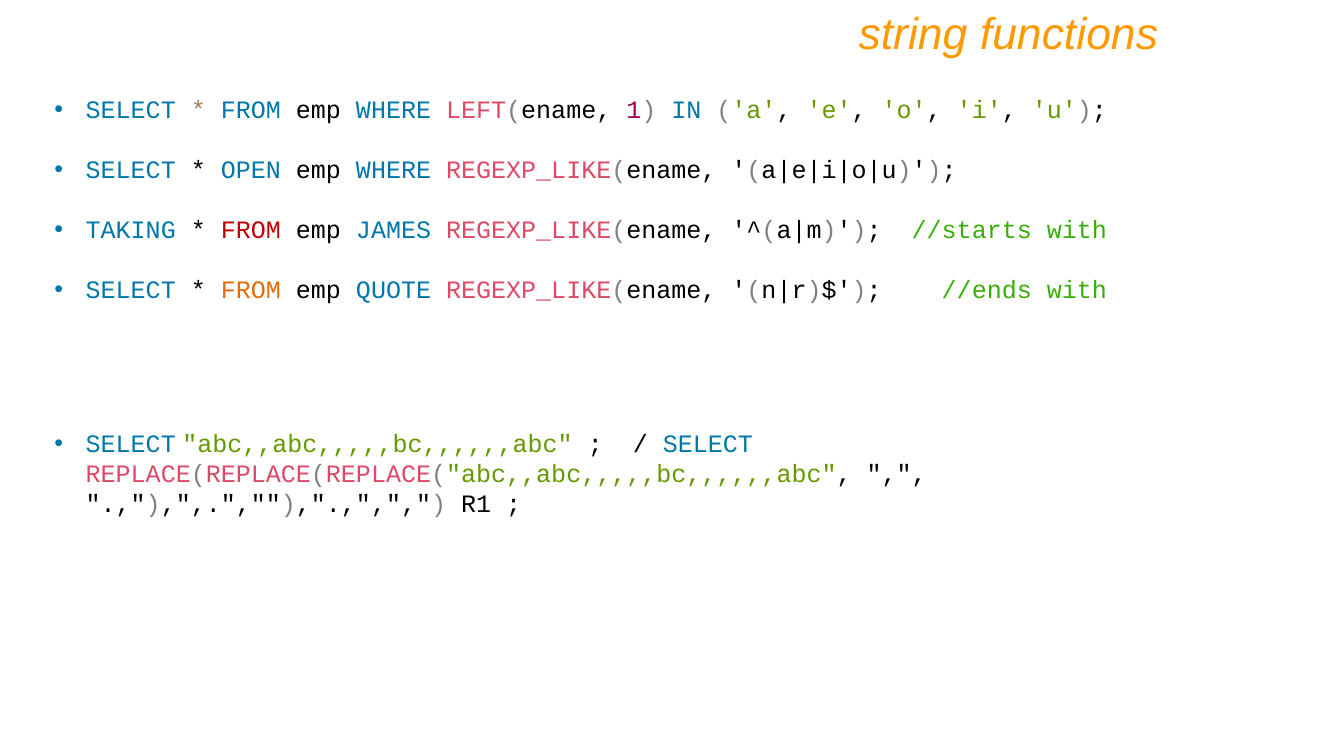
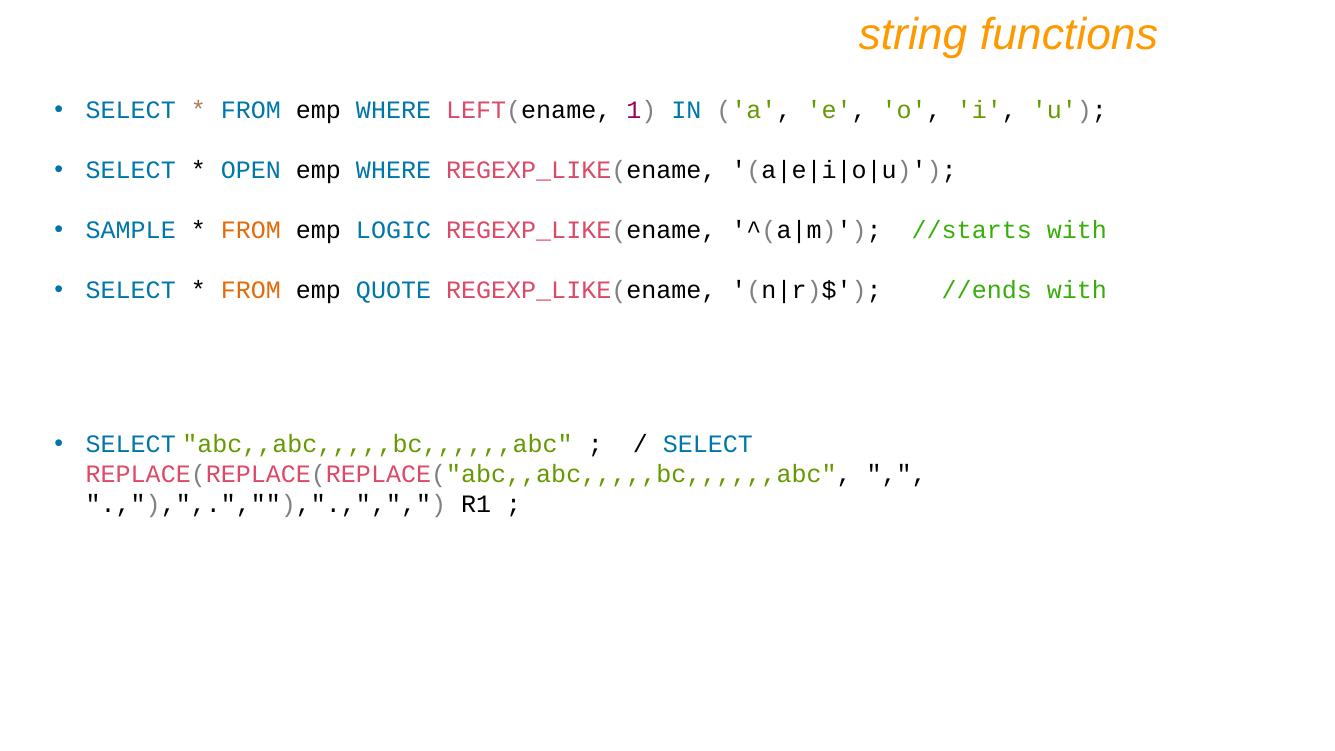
TAKING: TAKING -> SAMPLE
FROM at (251, 231) colour: red -> orange
JAMES: JAMES -> LOGIC
